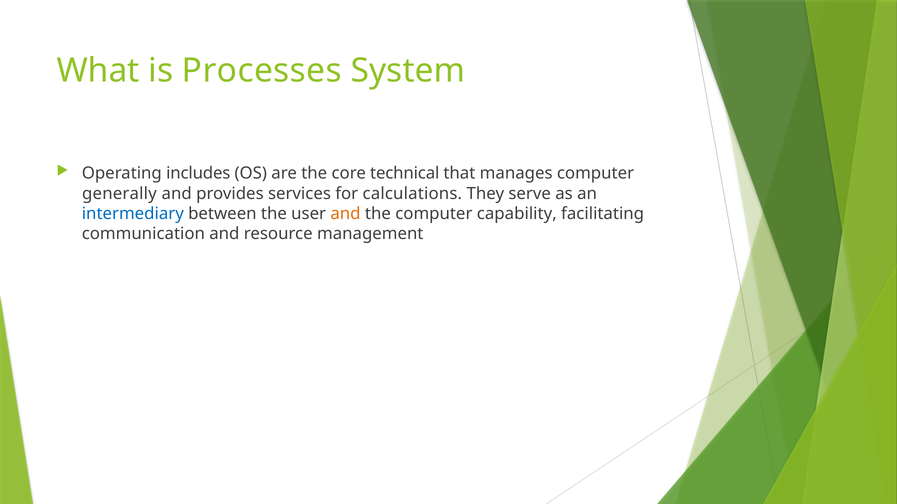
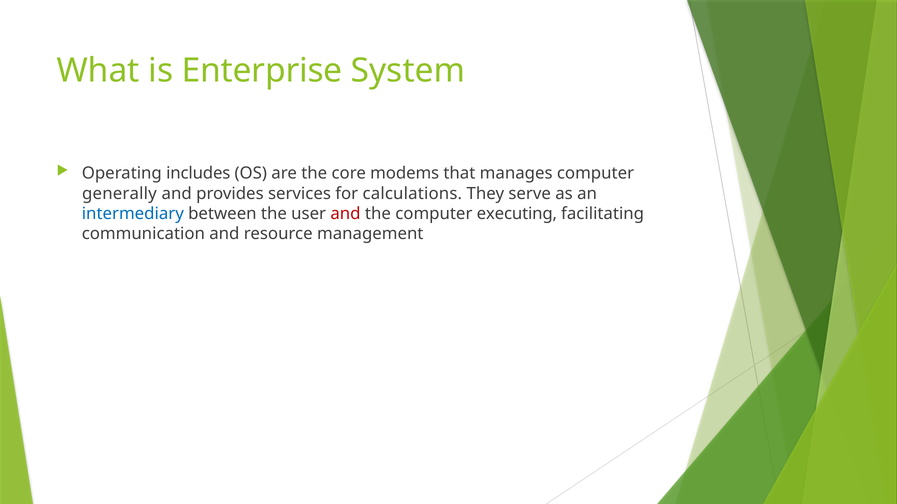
Processes: Processes -> Enterprise
technical: technical -> modems
and at (345, 214) colour: orange -> red
capability: capability -> executing
